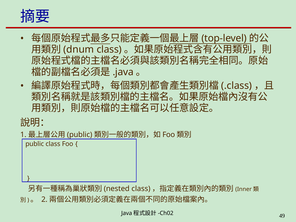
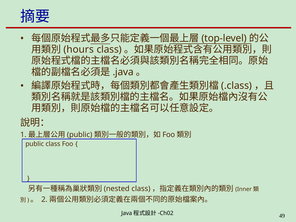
dnum: dnum -> hours
